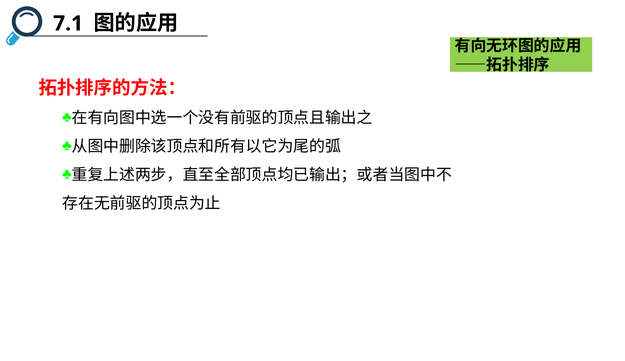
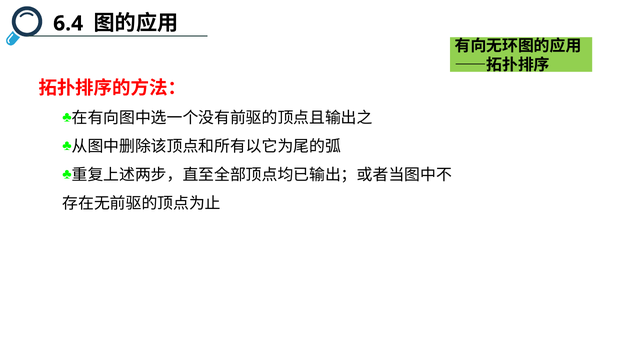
7.1: 7.1 -> 6.4
